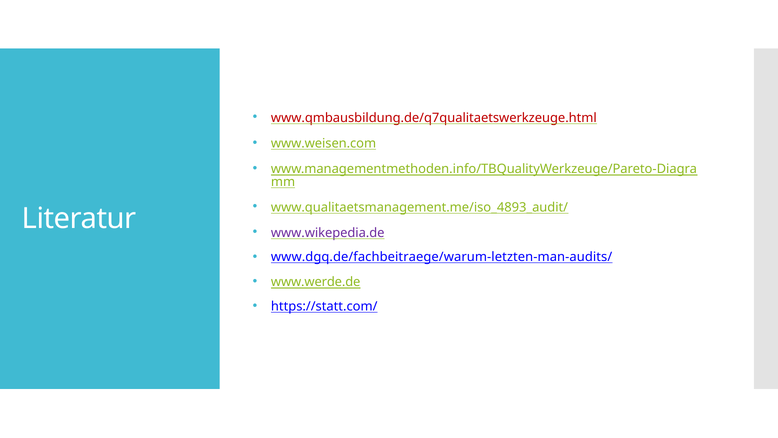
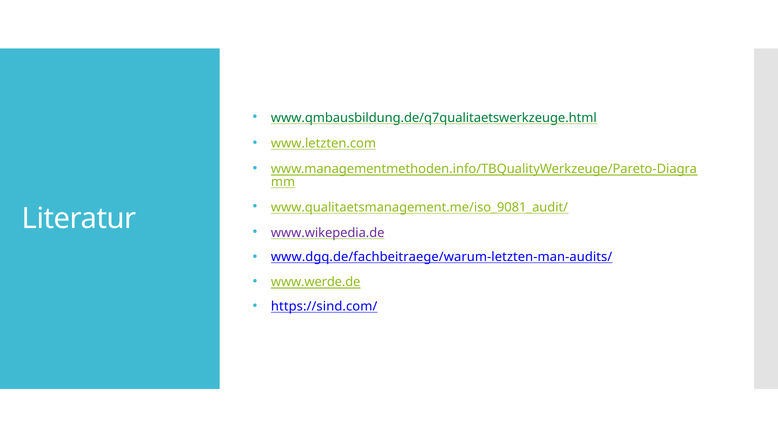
www.qmbausbildung.de/q7qualitaetswerkzeuge.html colour: red -> green
www.weisen.com: www.weisen.com -> www.letzten.com
www.qualitaetsmanagement.me/iso_4893_audit/: www.qualitaetsmanagement.me/iso_4893_audit/ -> www.qualitaetsmanagement.me/iso_9081_audit/
https://statt.com/: https://statt.com/ -> https://sind.com/
